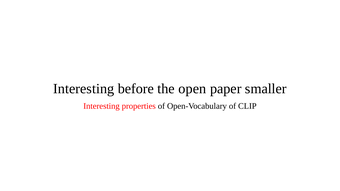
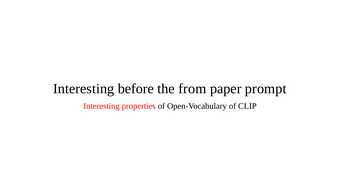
open: open -> from
smaller: smaller -> prompt
